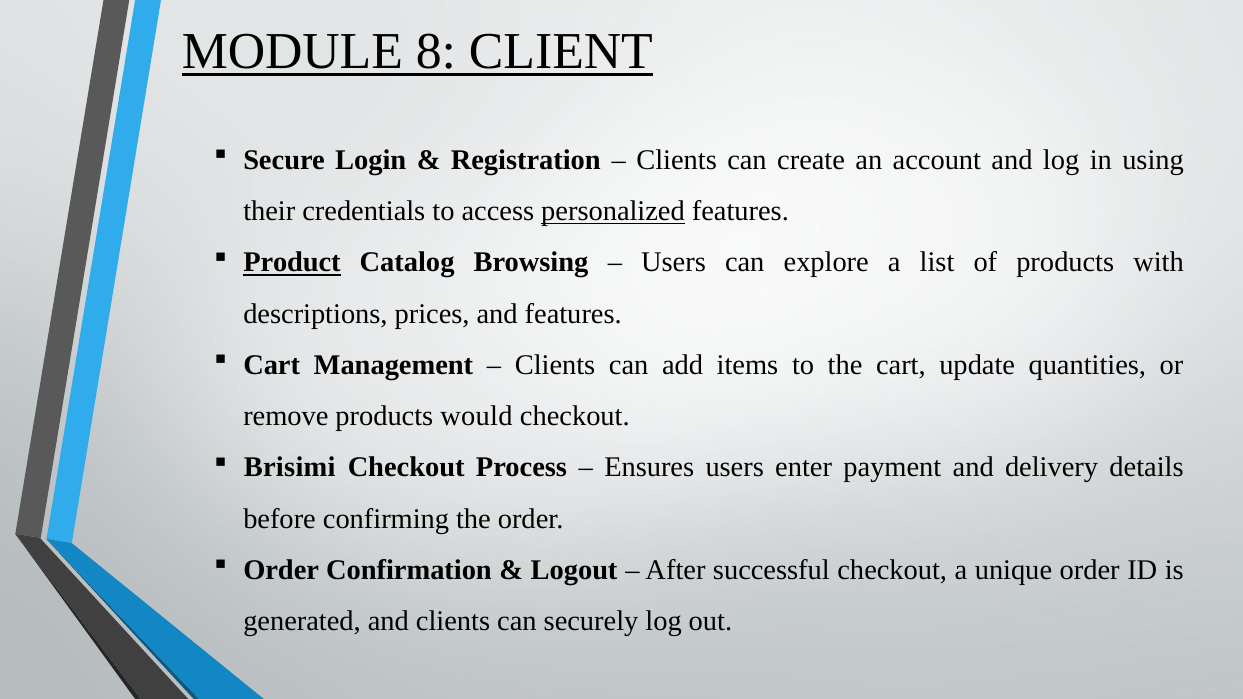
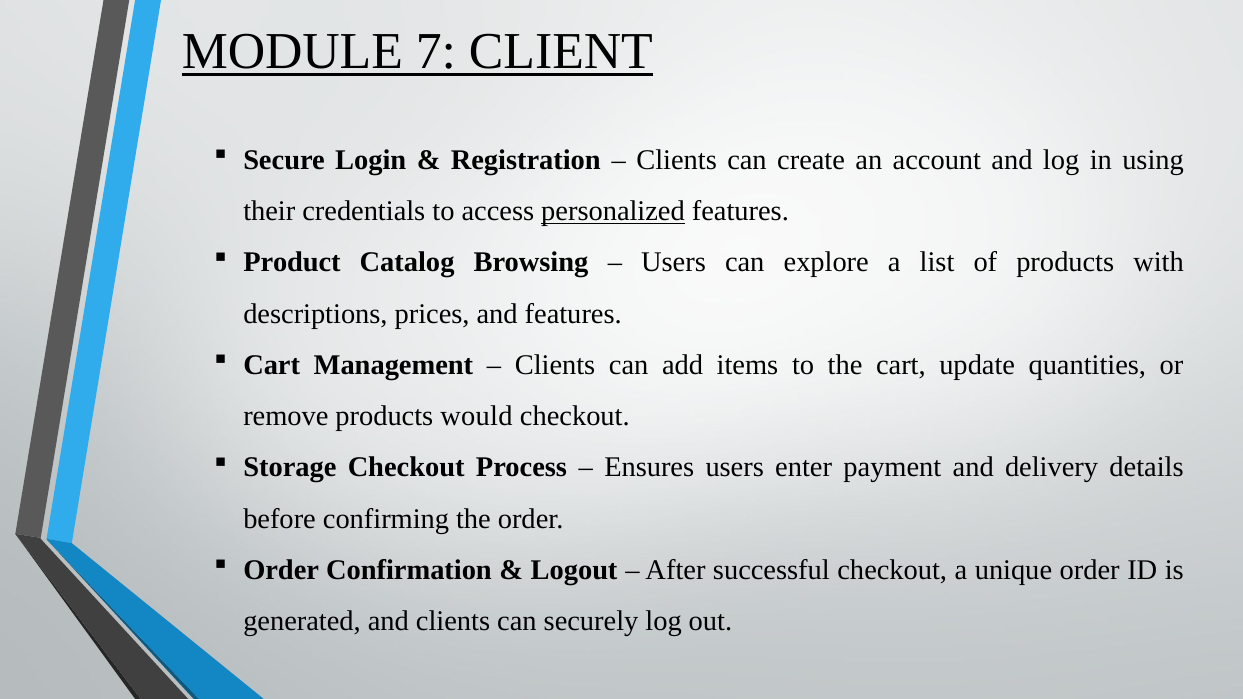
8: 8 -> 7
Product underline: present -> none
Brisimi: Brisimi -> Storage
